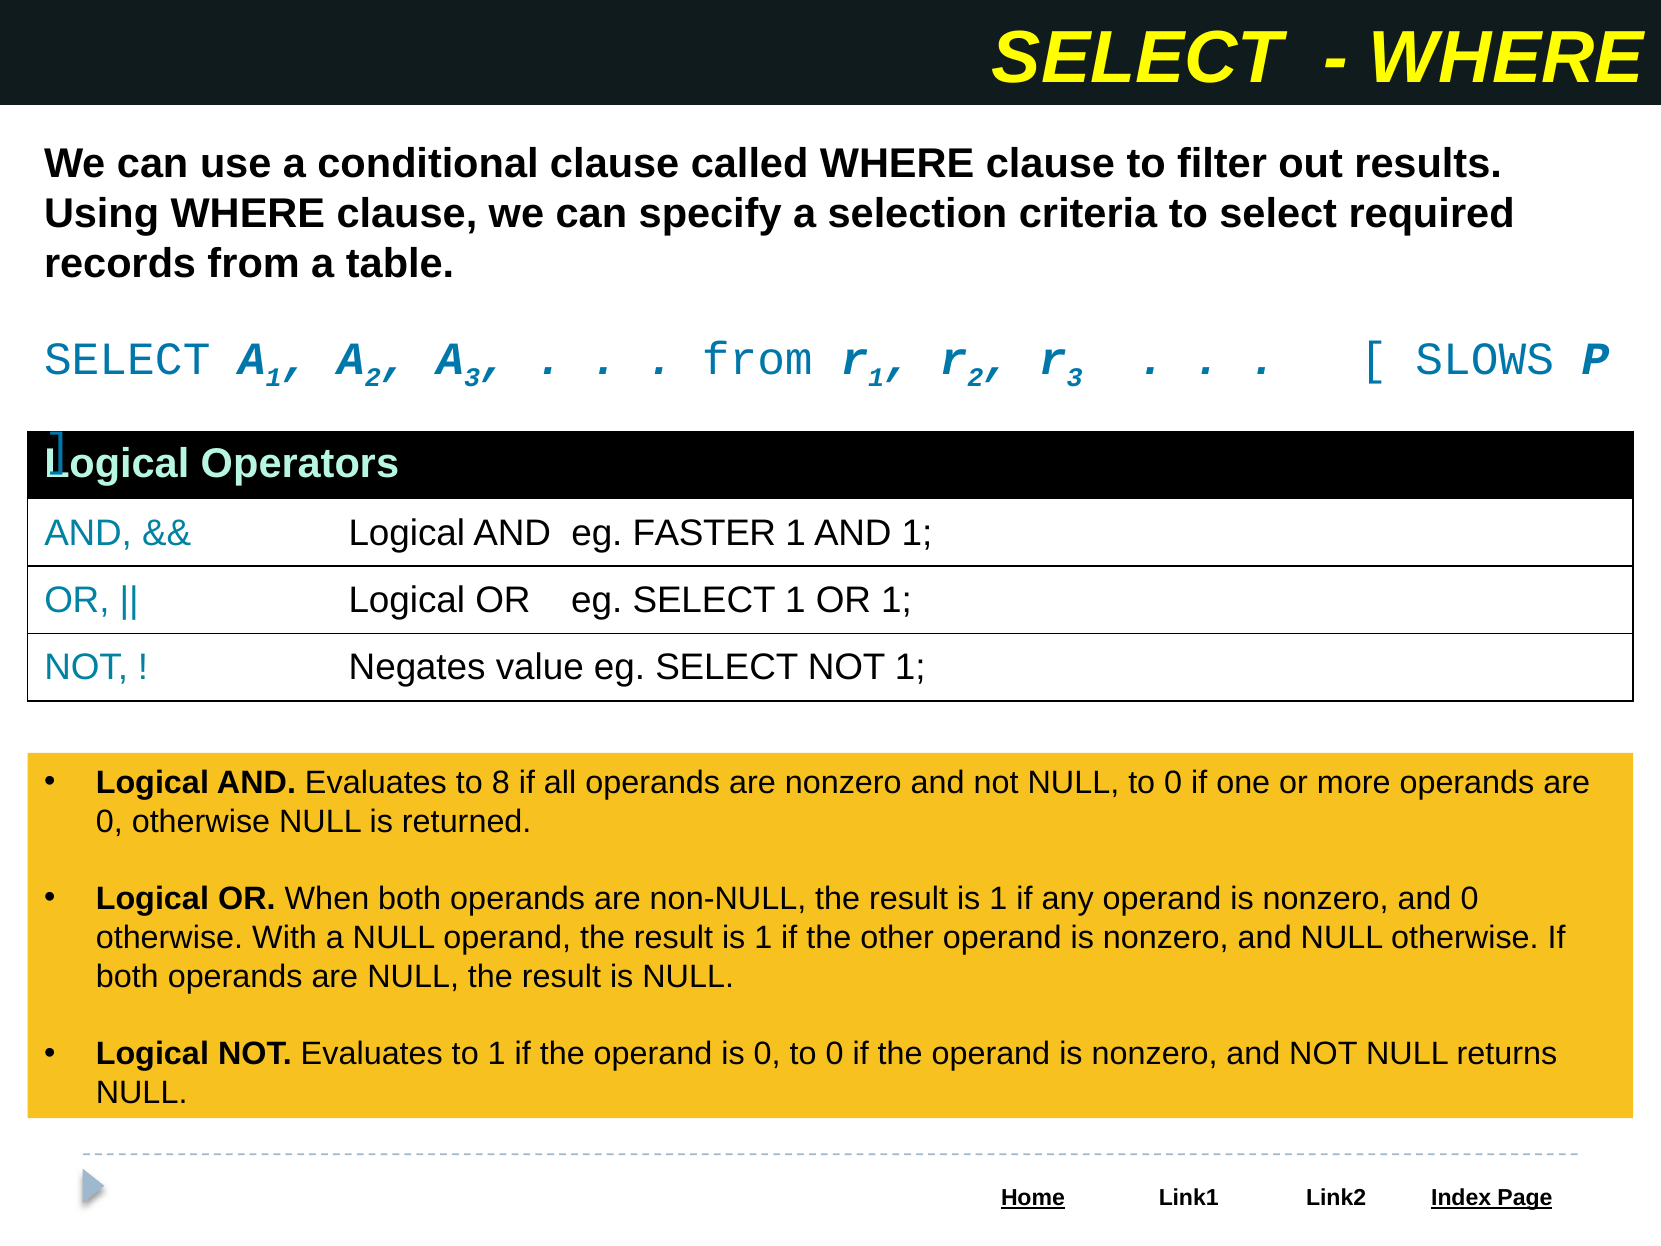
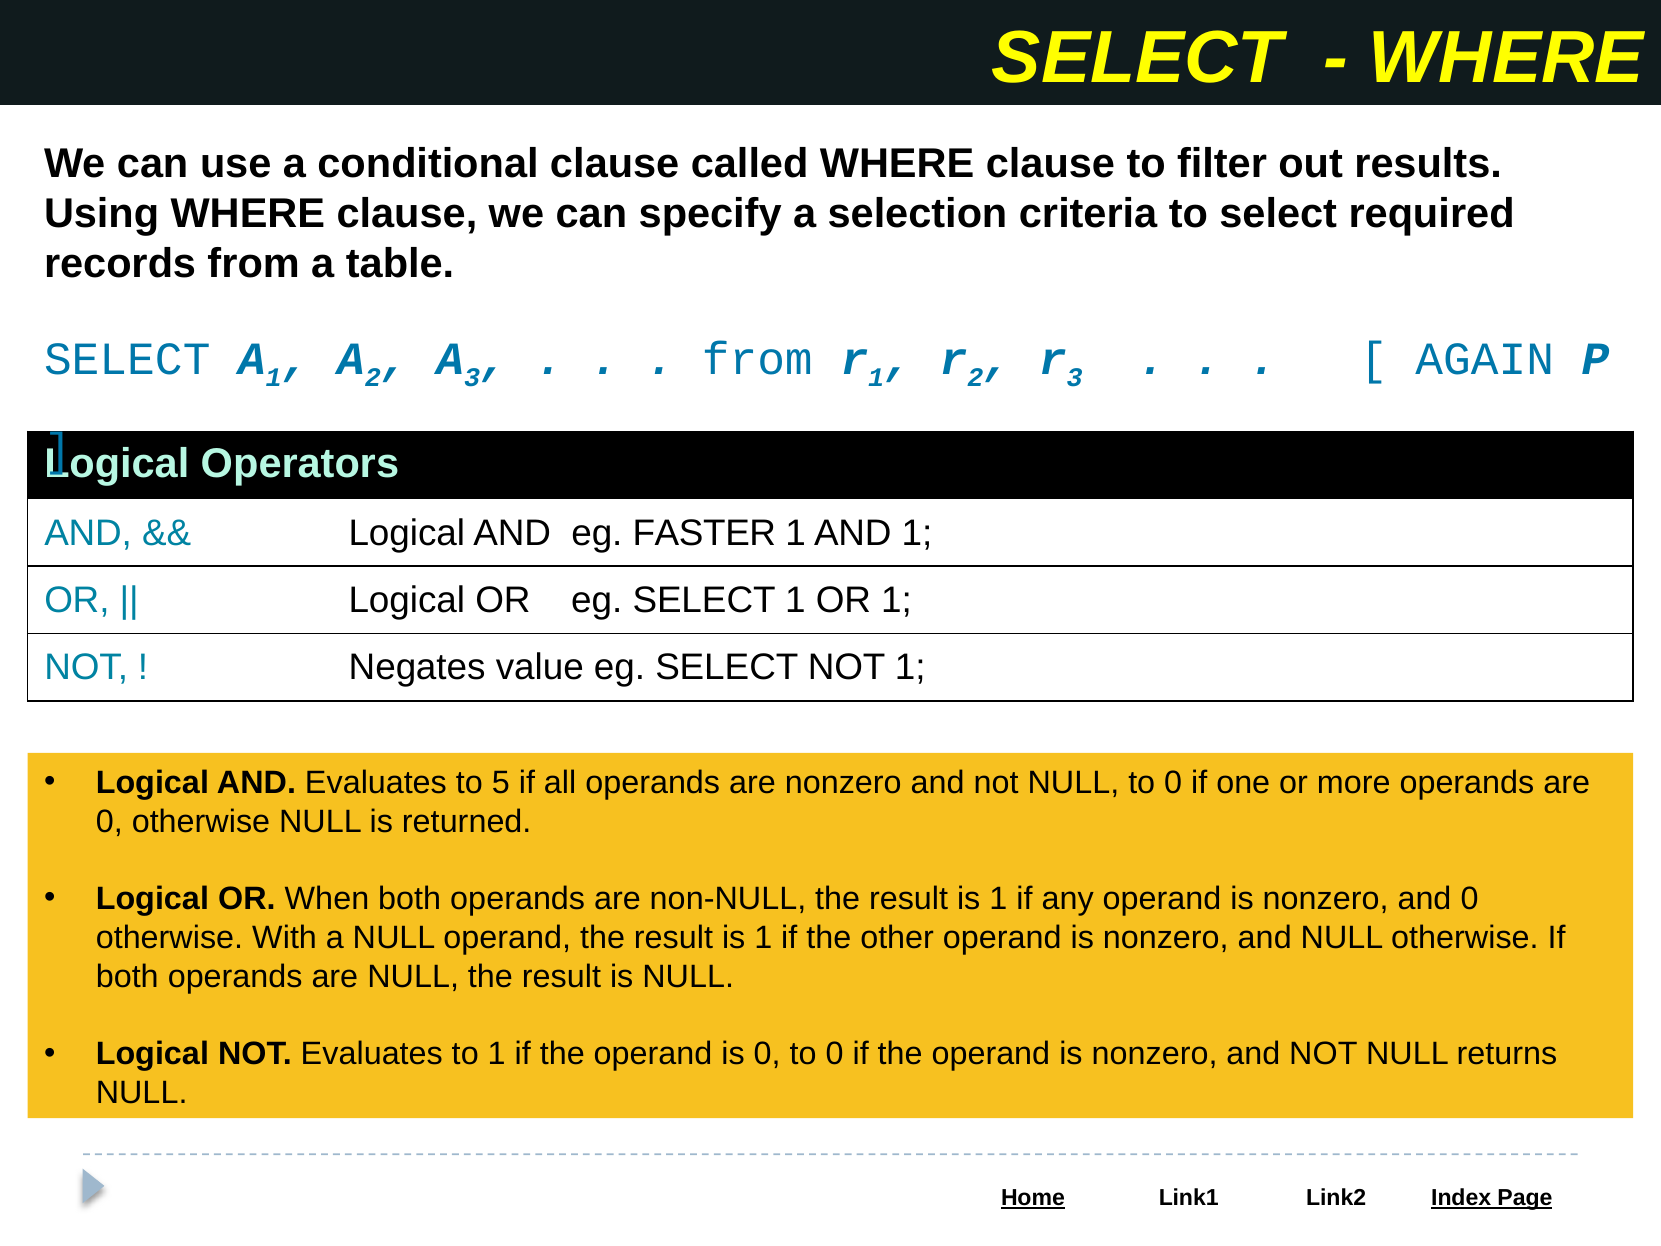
SLOWS: SLOWS -> AGAIN
8: 8 -> 5
